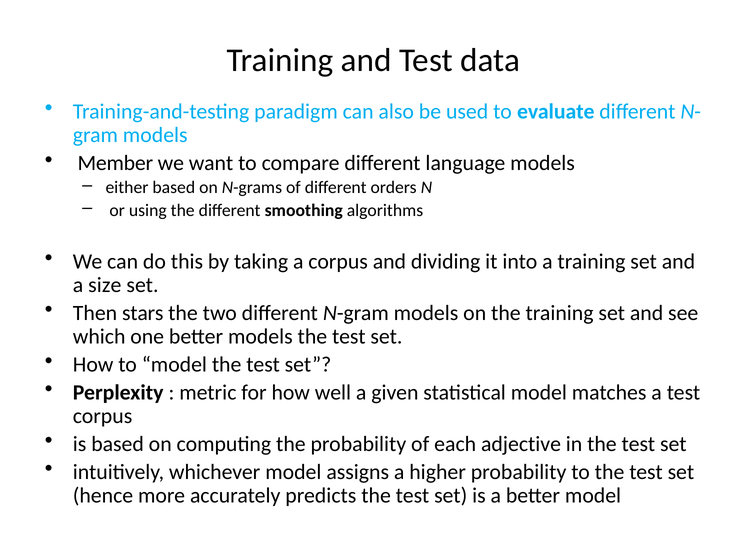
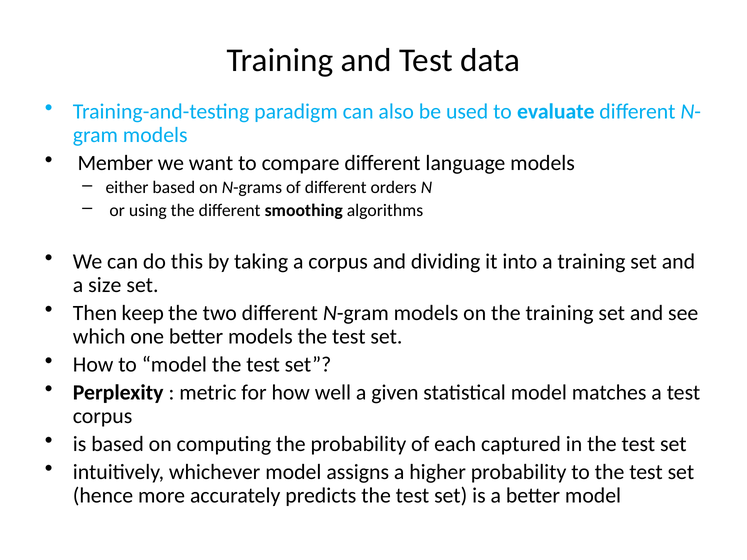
stars: stars -> keep
adjective: adjective -> captured
